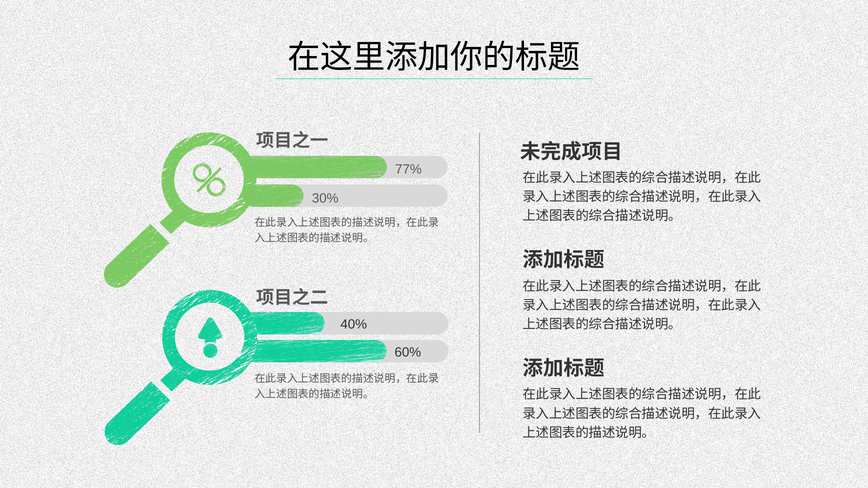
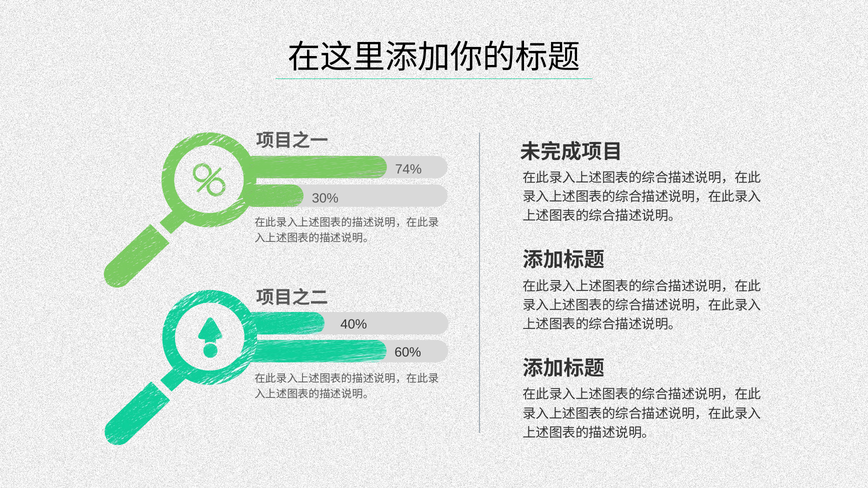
77%: 77% -> 74%
